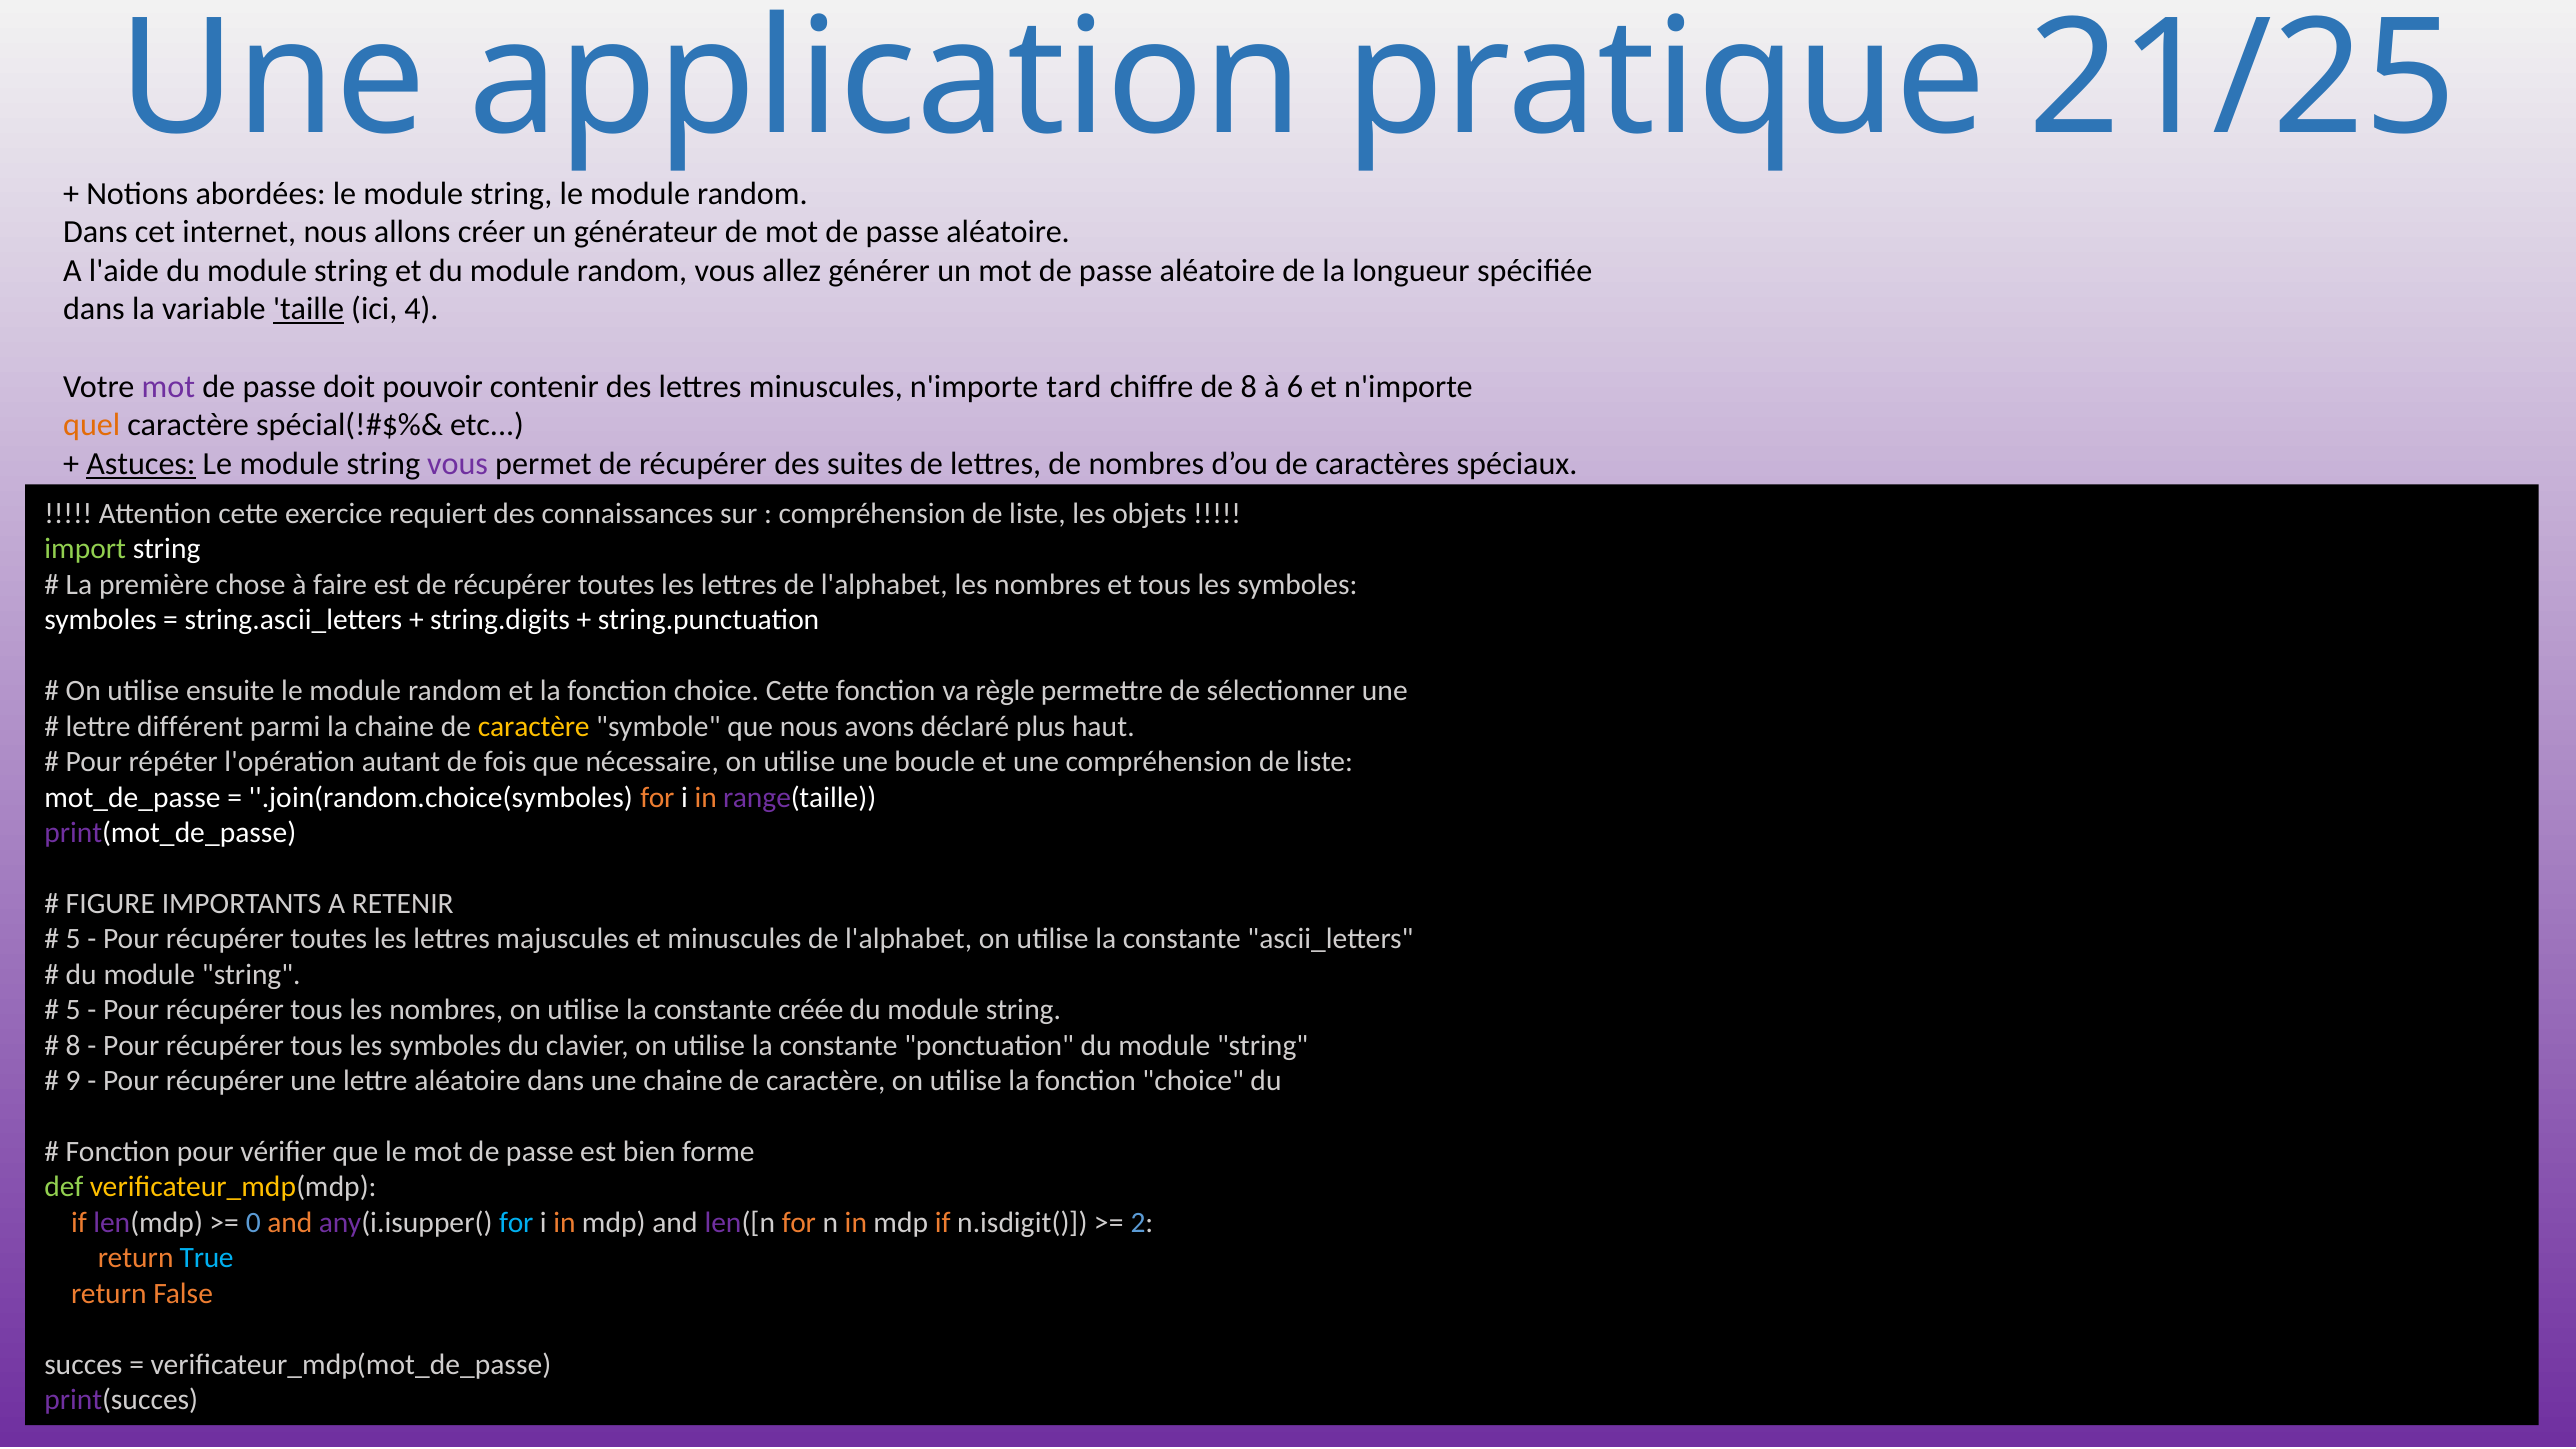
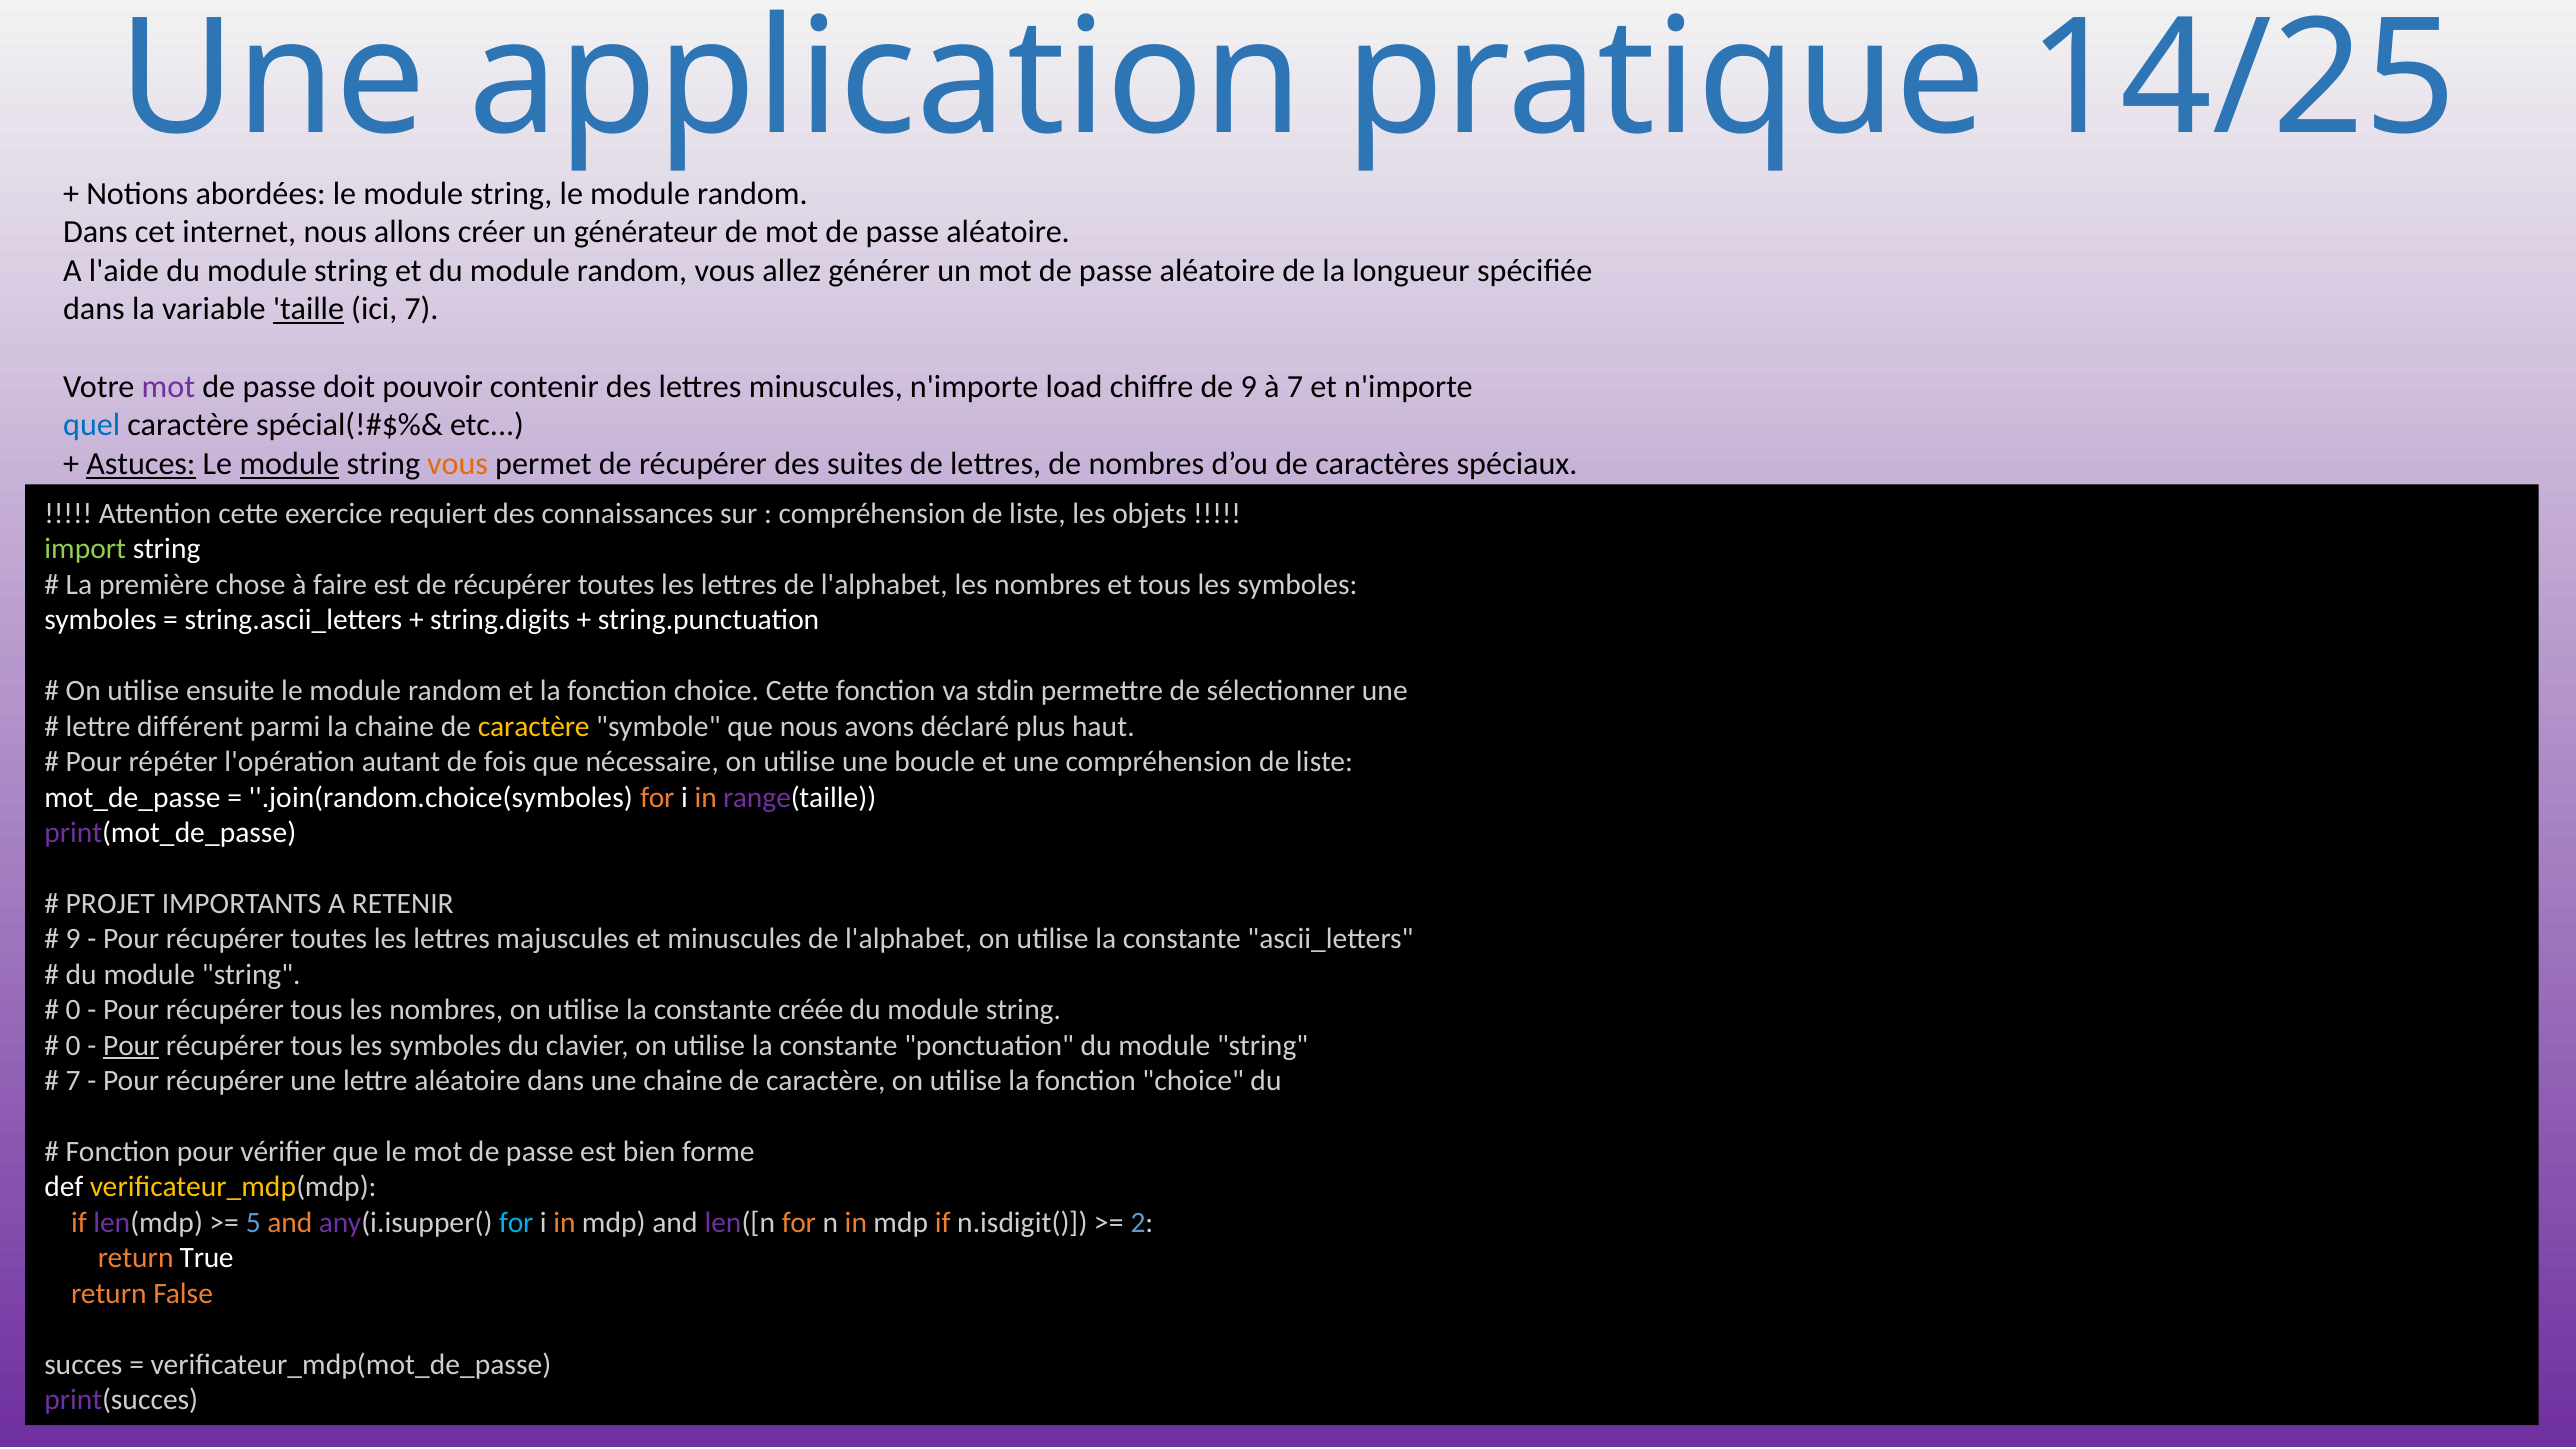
21/25: 21/25 -> 14/25
ici 4: 4 -> 7
tard: tard -> load
de 8: 8 -> 9
à 6: 6 -> 7
quel colour: orange -> blue
module at (289, 464) underline: none -> present
vous at (458, 464) colour: purple -> orange
règle: règle -> stdin
FIGURE: FIGURE -> PROJET
5 at (73, 939): 5 -> 9
5 at (73, 1010): 5 -> 0
8 at (73, 1045): 8 -> 0
Pour at (131, 1045) underline: none -> present
9 at (73, 1081): 9 -> 7
def colour: light green -> white
0: 0 -> 5
True colour: light blue -> white
